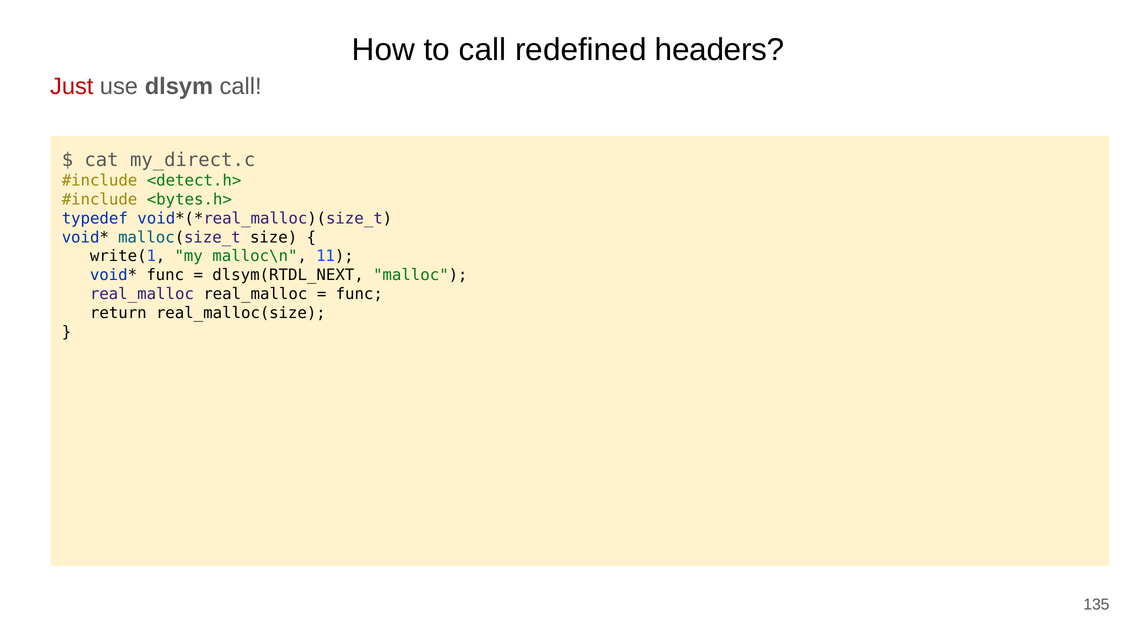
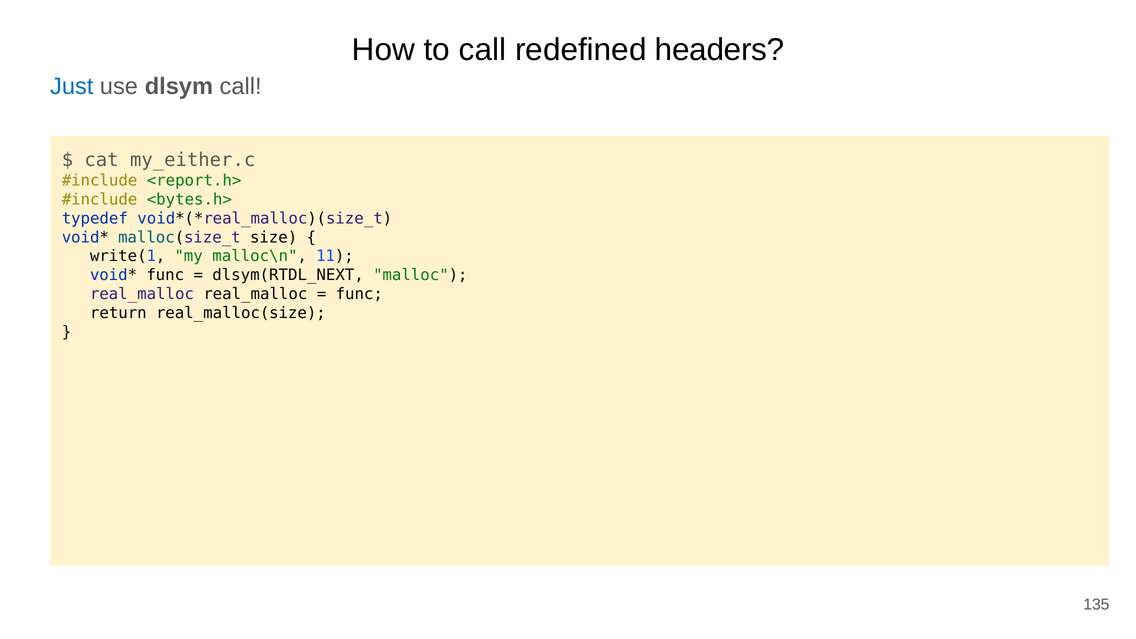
Just colour: red -> blue
my_direct.c: my_direct.c -> my_either.c
<detect.h>: <detect.h> -> <report.h>
